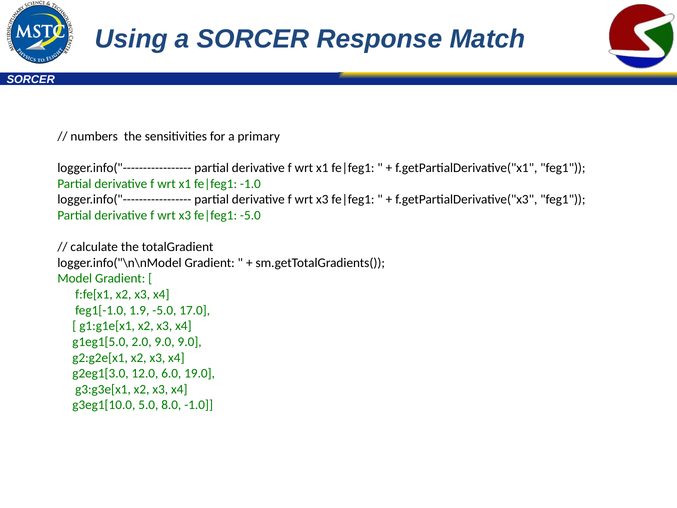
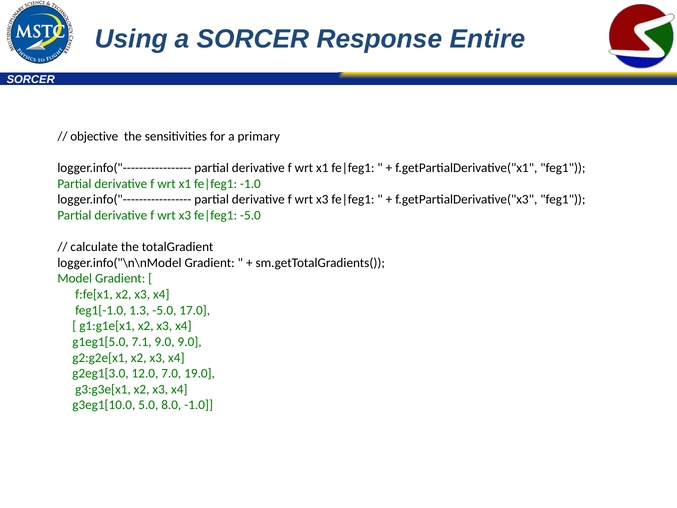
Match: Match -> Entire
numbers: numbers -> objective
1.9: 1.9 -> 1.3
2.0: 2.0 -> 7.1
6.0: 6.0 -> 7.0
